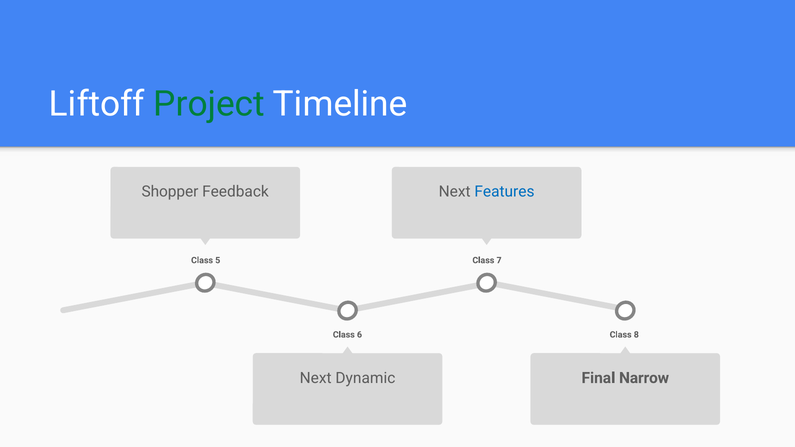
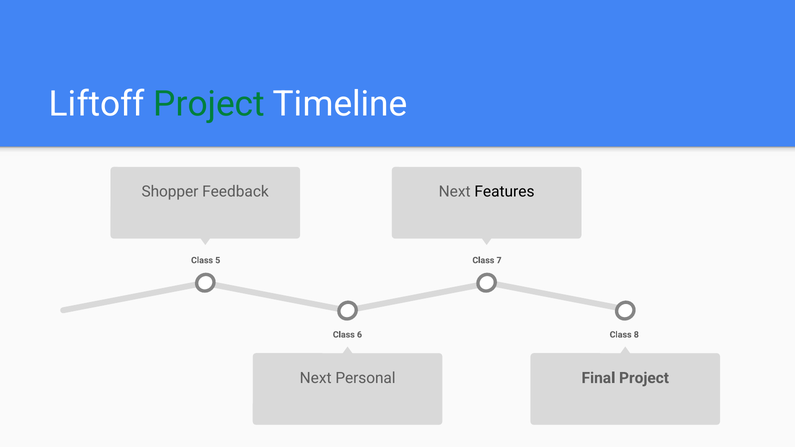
Features colour: blue -> black
Dynamic: Dynamic -> Personal
Final Narrow: Narrow -> Project
